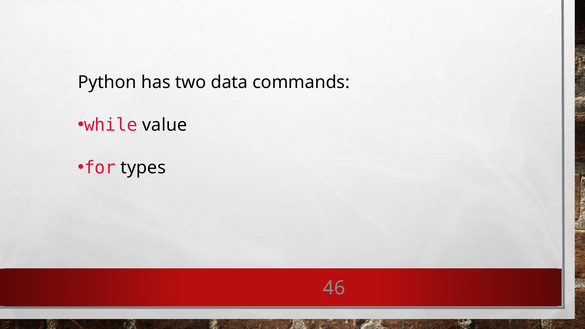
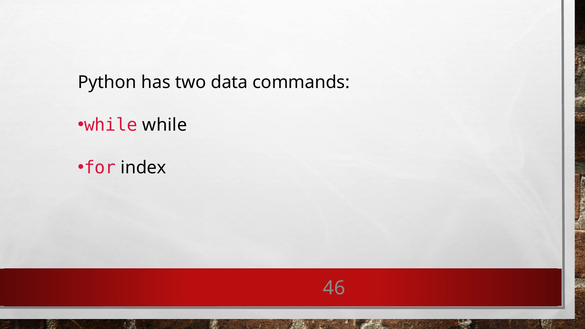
while value: value -> while
types: types -> index
